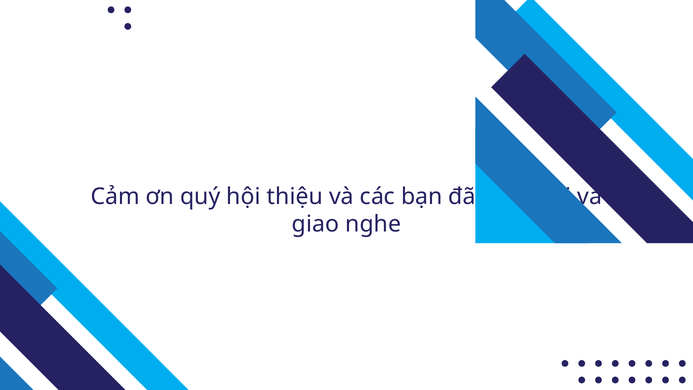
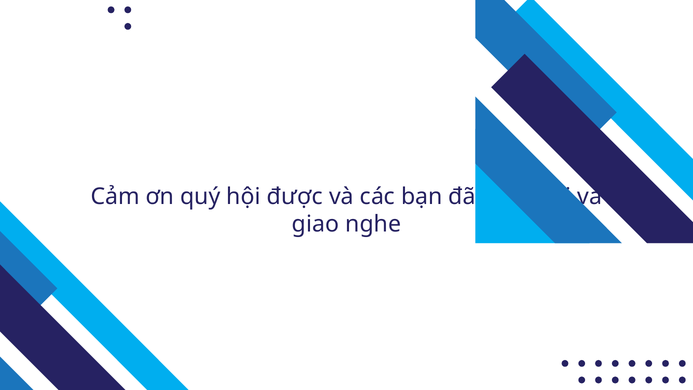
thiệu: thiệu -> được
